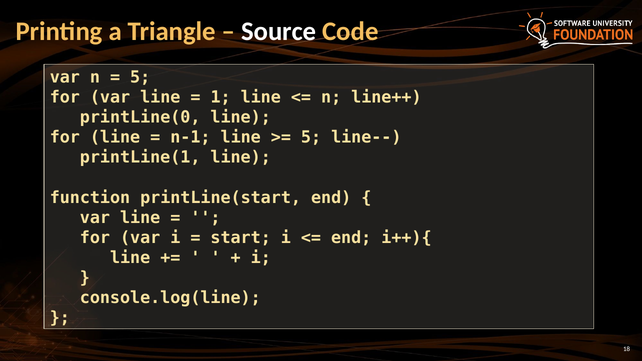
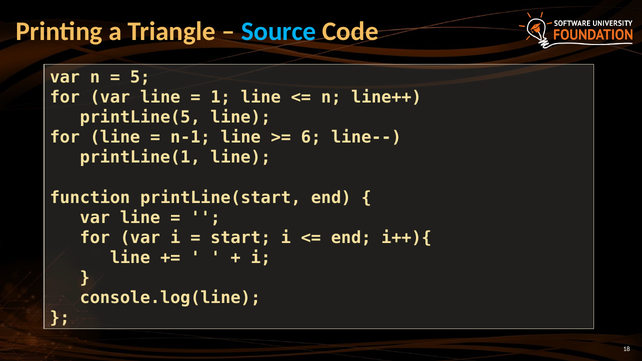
Source colour: white -> light blue
printLine(0: printLine(0 -> printLine(5
5 at (311, 138): 5 -> 6
